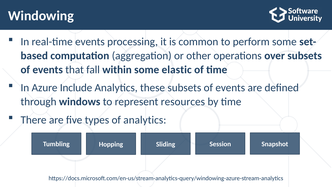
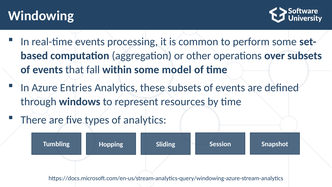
elastic: elastic -> model
Include: Include -> Entries
